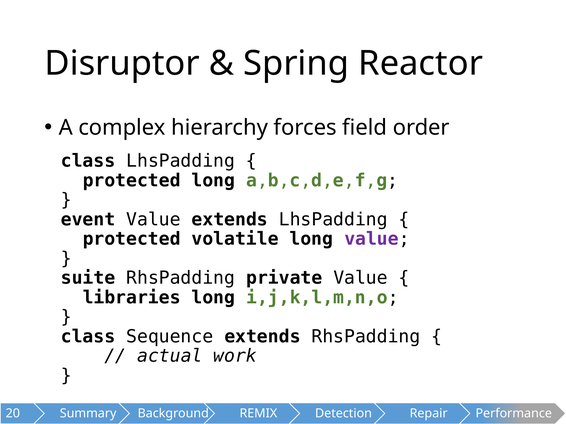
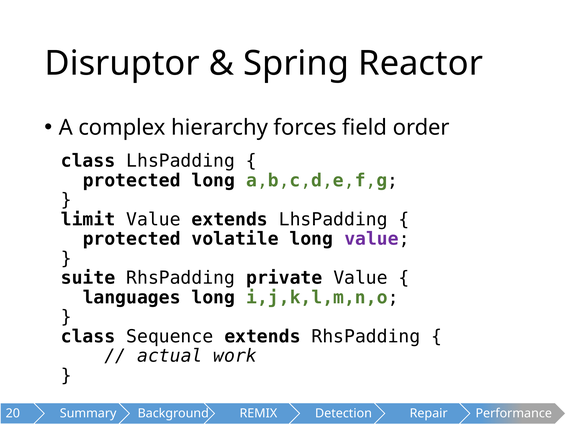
event: event -> limit
libraries: libraries -> languages
